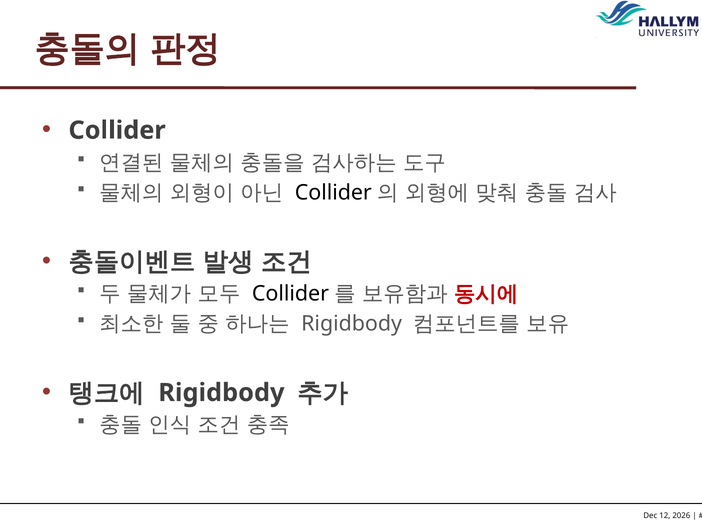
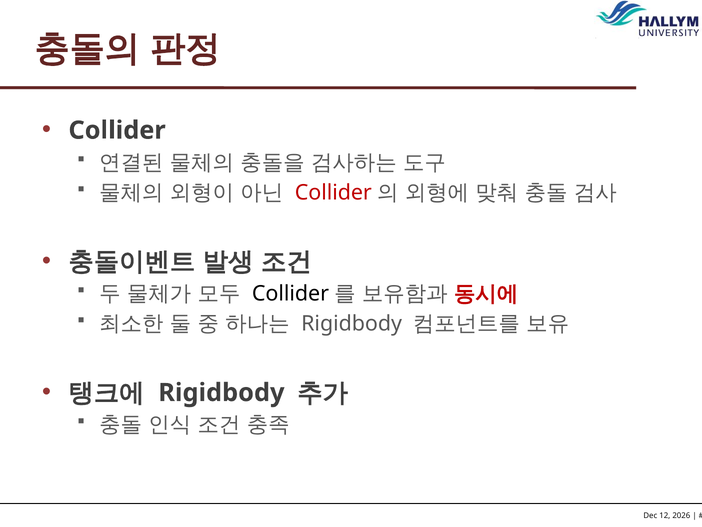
Collider at (333, 192) colour: black -> red
